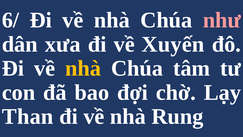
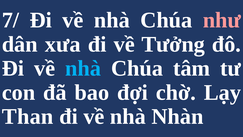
6/: 6/ -> 7/
Xuyến: Xuyến -> Tưởng
nhà at (83, 68) colour: yellow -> light blue
Rung: Rung -> Nhàn
